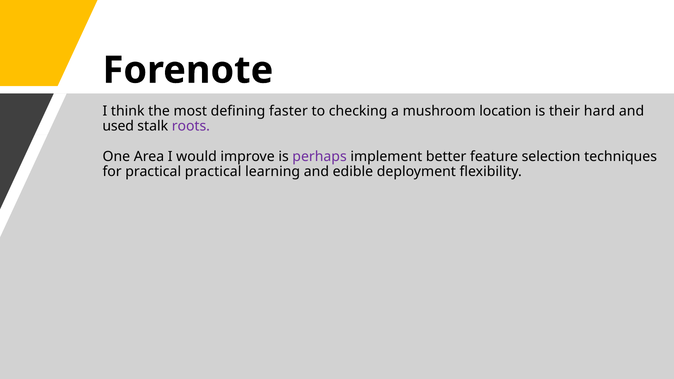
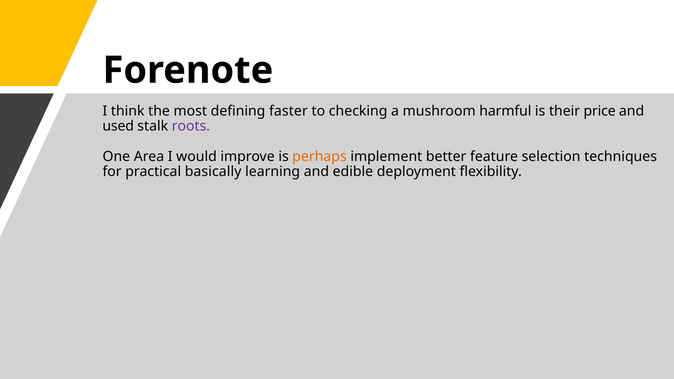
location: location -> harmful
hard: hard -> price
perhaps colour: purple -> orange
practical practical: practical -> basically
